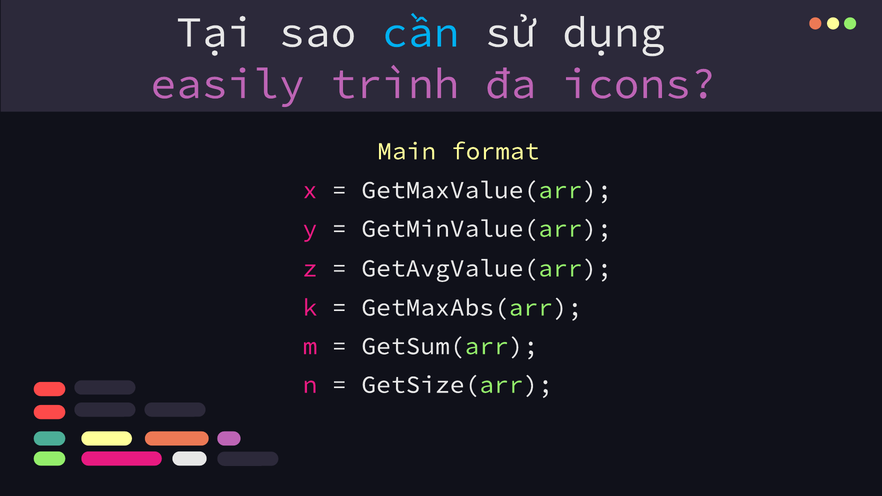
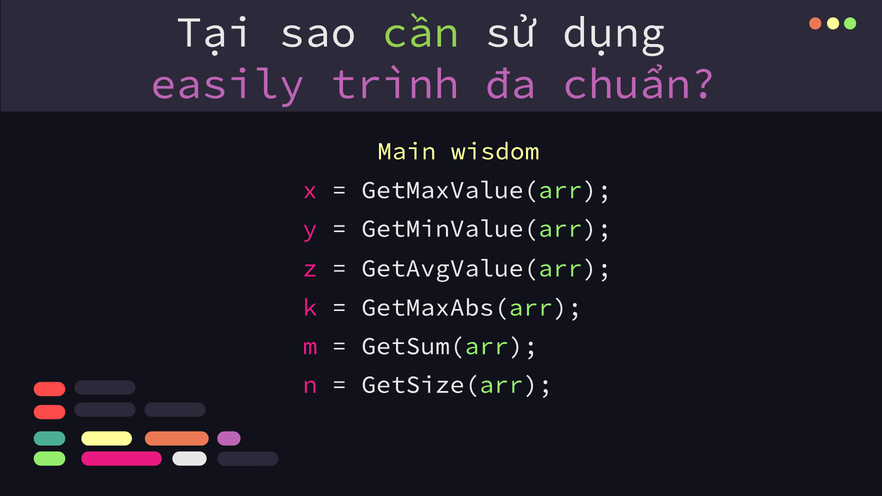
cần colour: light blue -> light green
icons: icons -> chuẩn
format: format -> wisdom
